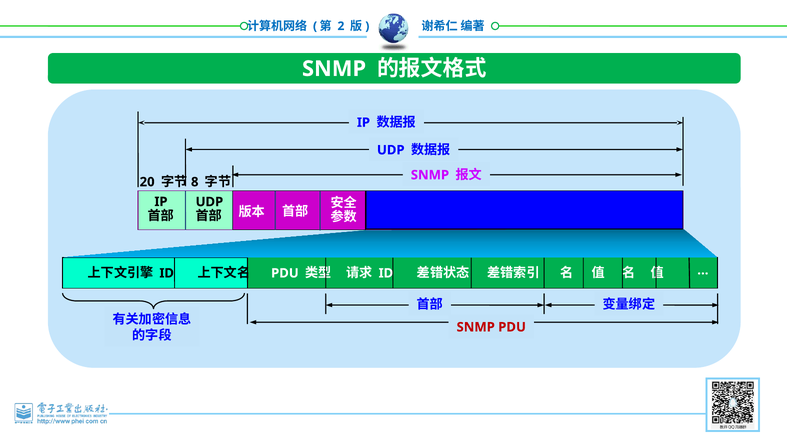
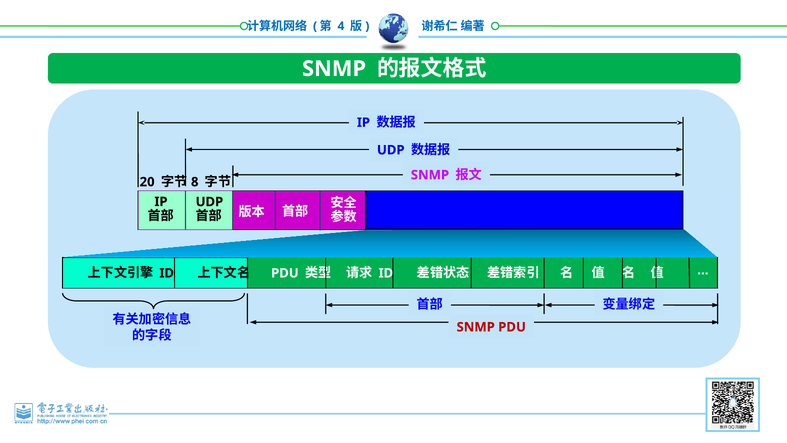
2: 2 -> 4
